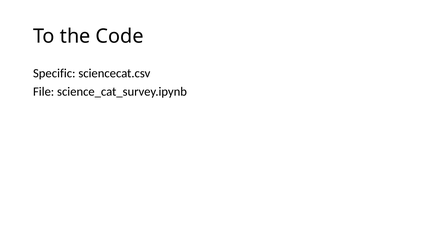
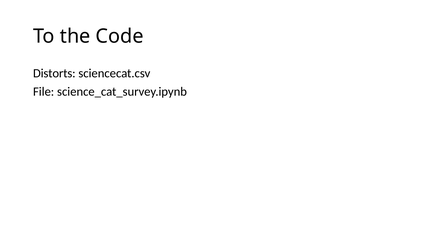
Specific: Specific -> Distorts
